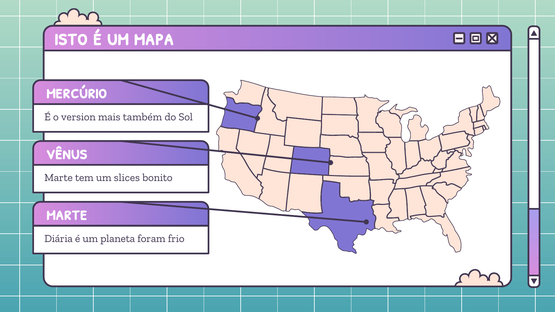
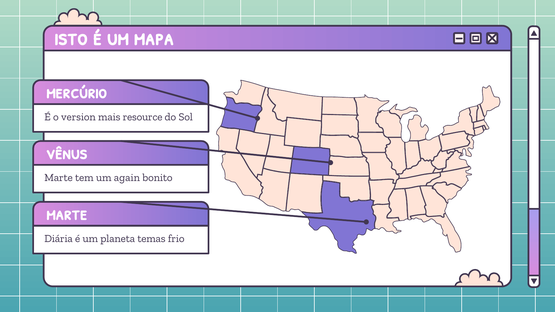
também: também -> resource
slices: slices -> again
foram: foram -> temas
